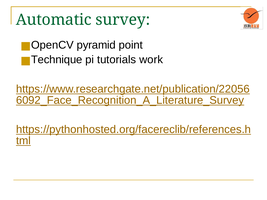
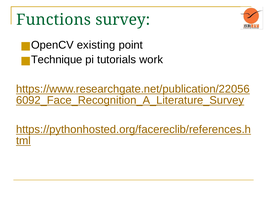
Automatic: Automatic -> Functions
pyramid: pyramid -> existing
